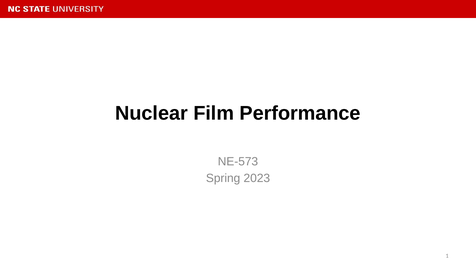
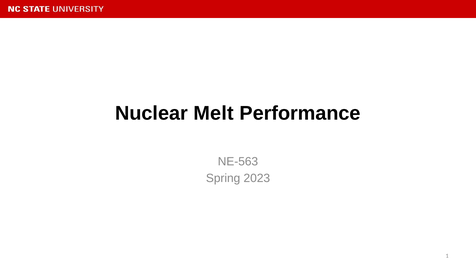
Film: Film -> Melt
NE-573: NE-573 -> NE-563
